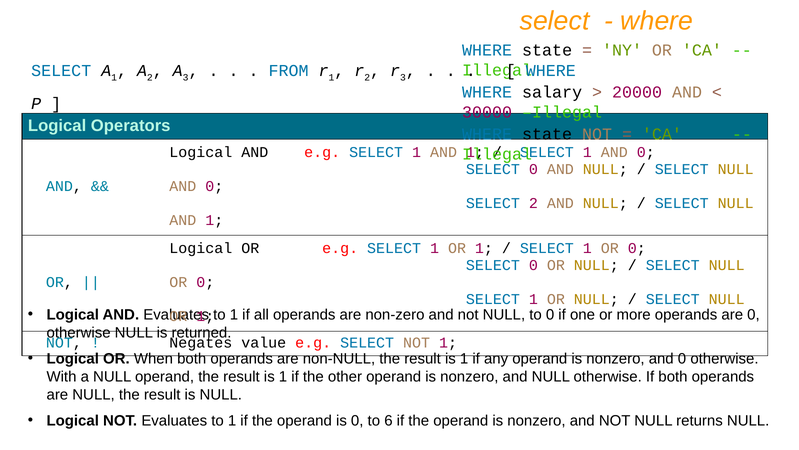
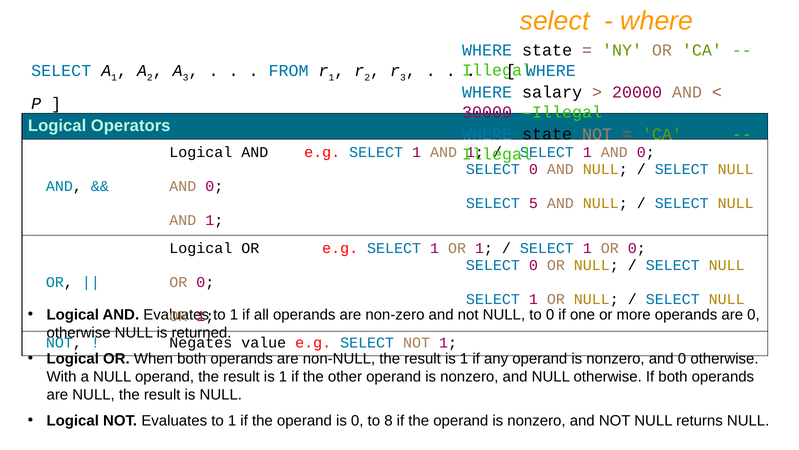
SELECT 2: 2 -> 5
6: 6 -> 8
